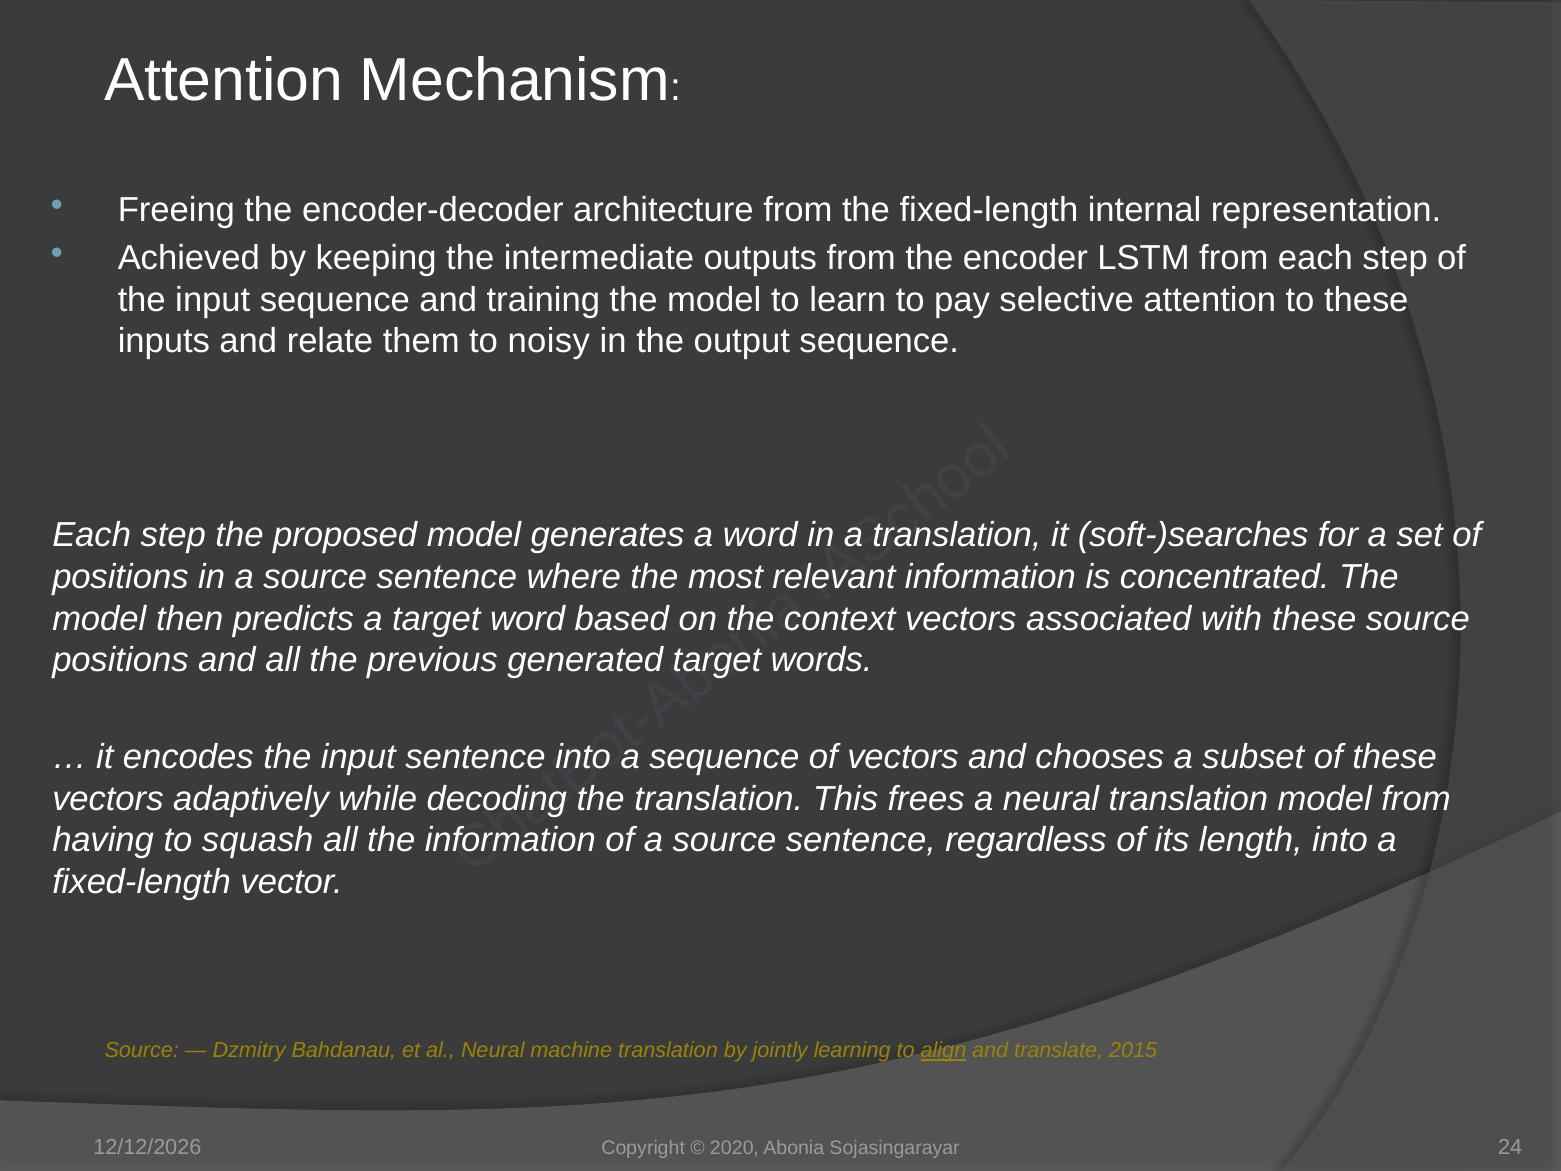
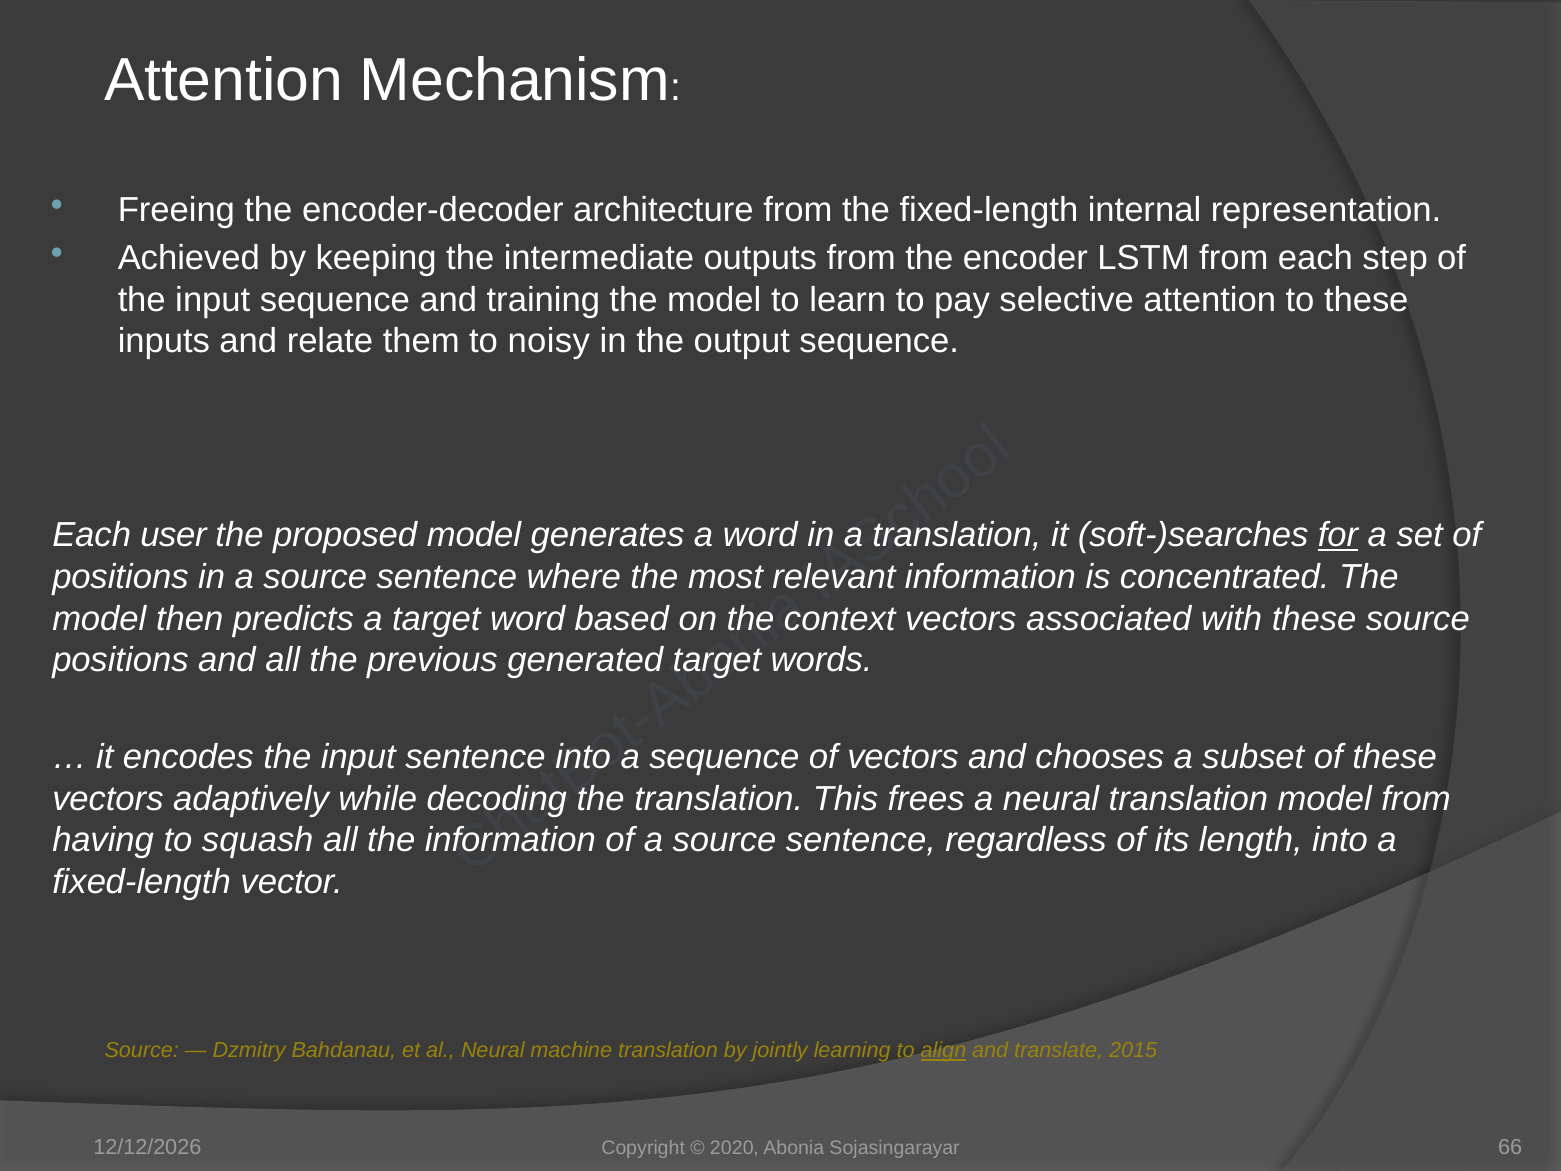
step at (173, 535): step -> user
for underline: none -> present
24: 24 -> 66
